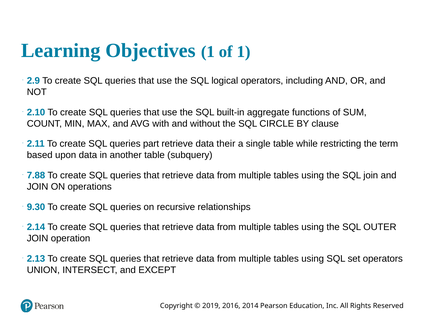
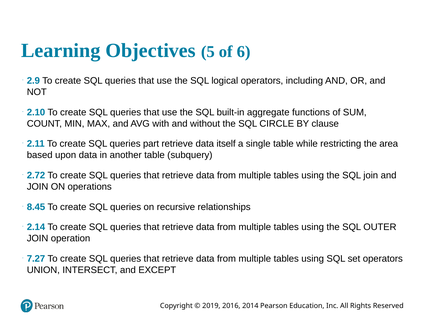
Objectives 1: 1 -> 5
of 1: 1 -> 6
their: their -> itself
term: term -> area
7.88: 7.88 -> 2.72
9.30: 9.30 -> 8.45
2.13: 2.13 -> 7.27
